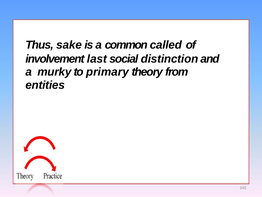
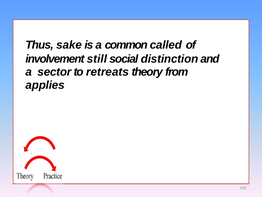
last: last -> still
murky: murky -> sector
primary: primary -> retreats
entities: entities -> applies
